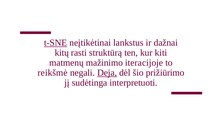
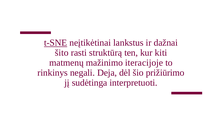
kitų: kitų -> šito
reikšmė: reikšmė -> rinkinys
Deja underline: present -> none
